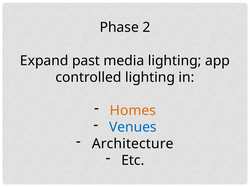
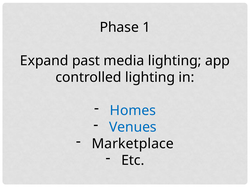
2: 2 -> 1
Homes colour: orange -> blue
Architecture: Architecture -> Marketplace
